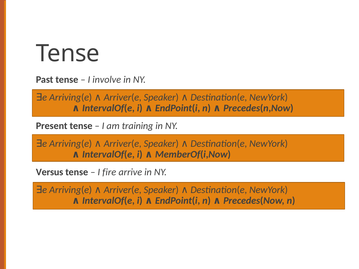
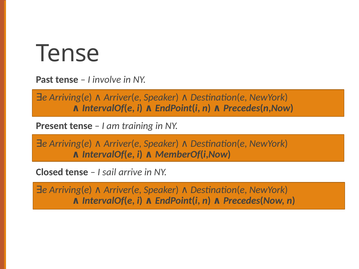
Versus: Versus -> Closed
fire: fire -> sail
